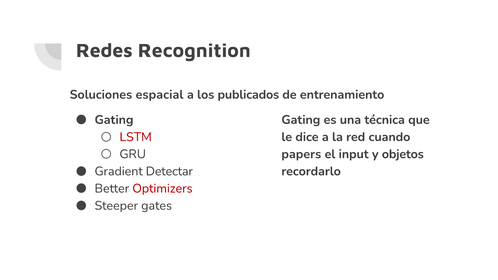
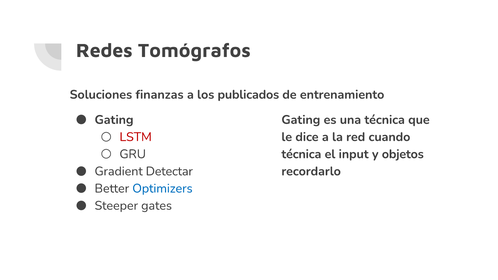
Recognition: Recognition -> Tomógrafos
espacial: espacial -> finanzas
papers at (301, 154): papers -> técnica
Optimizers colour: red -> blue
